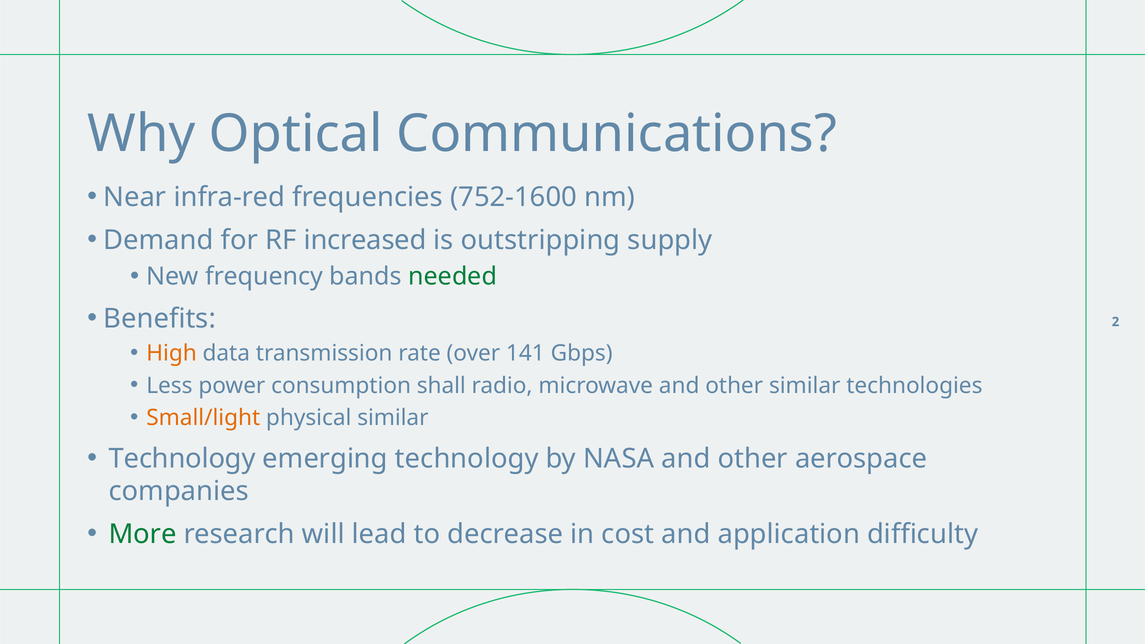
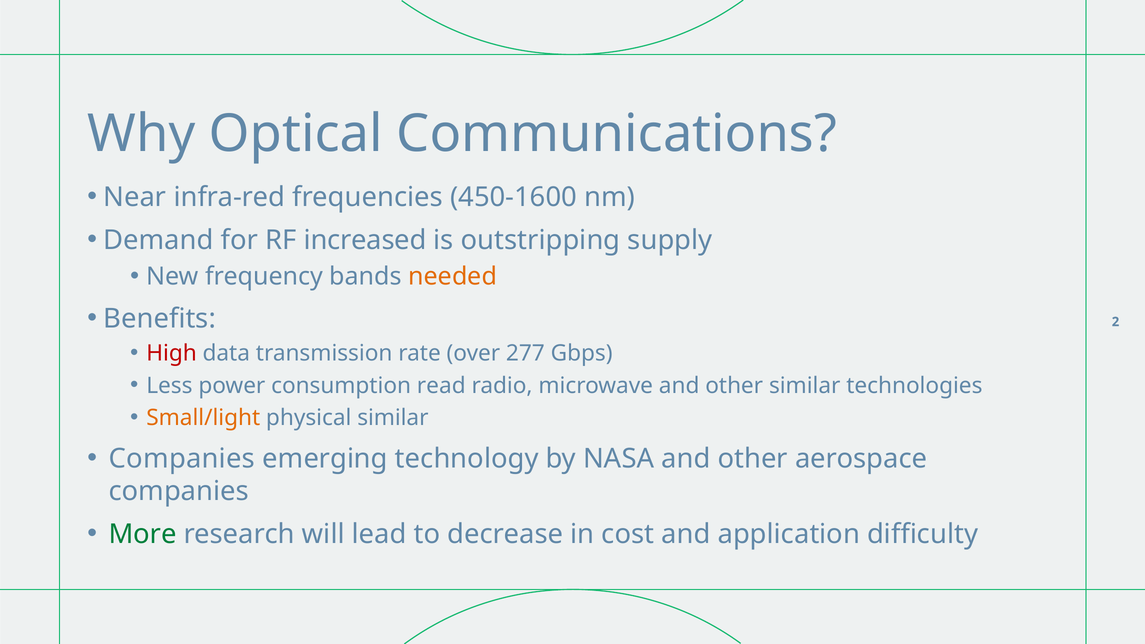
752-1600: 752-1600 -> 450-1600
needed colour: green -> orange
High colour: orange -> red
141: 141 -> 277
shall: shall -> read
Technology at (182, 459): Technology -> Companies
